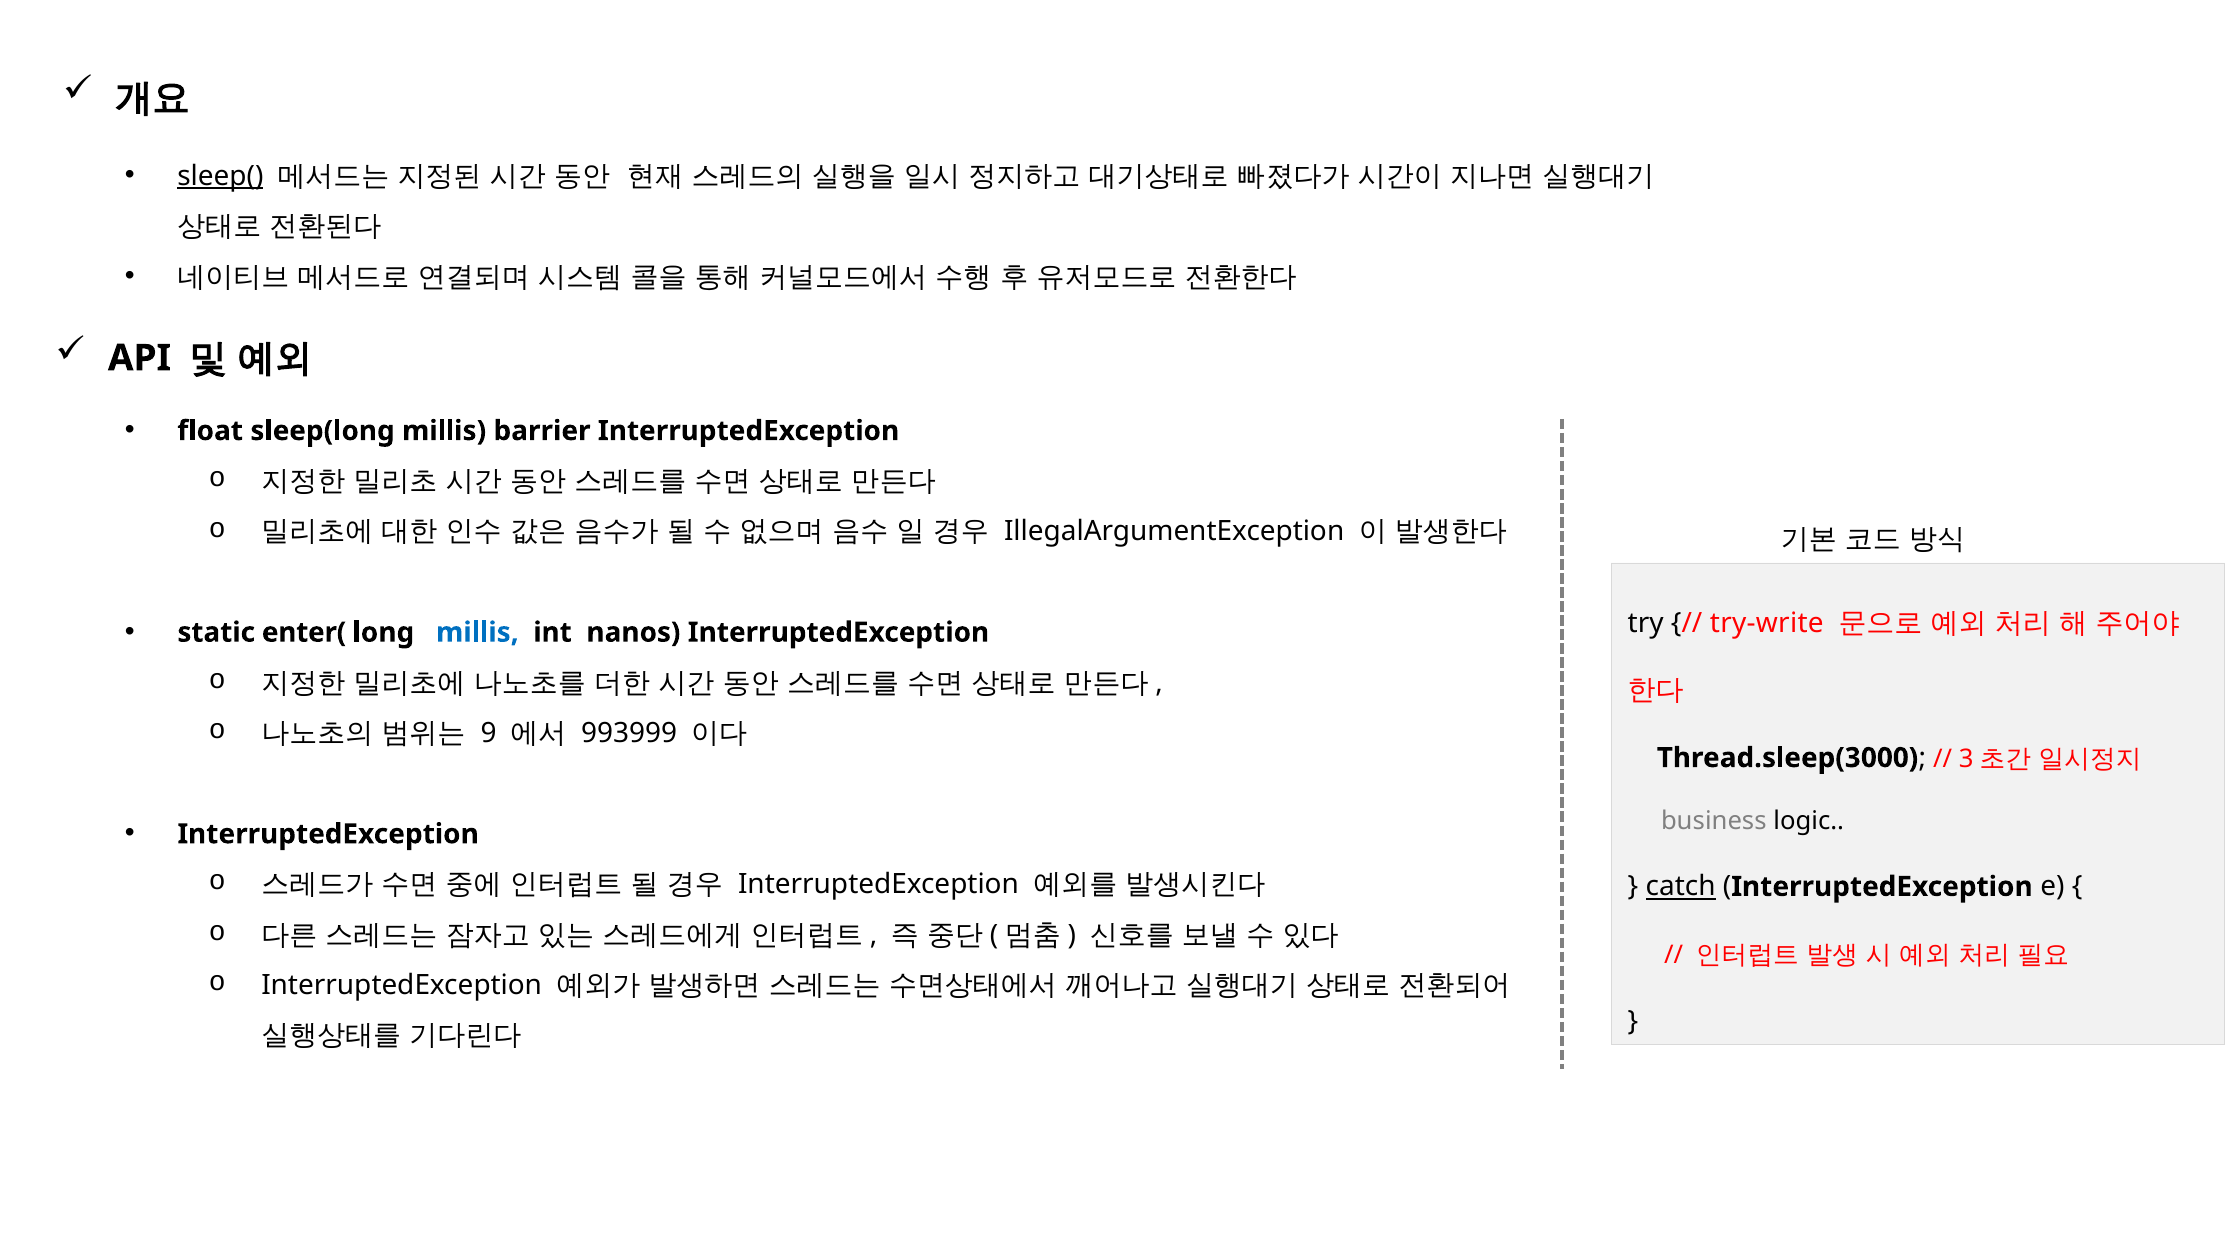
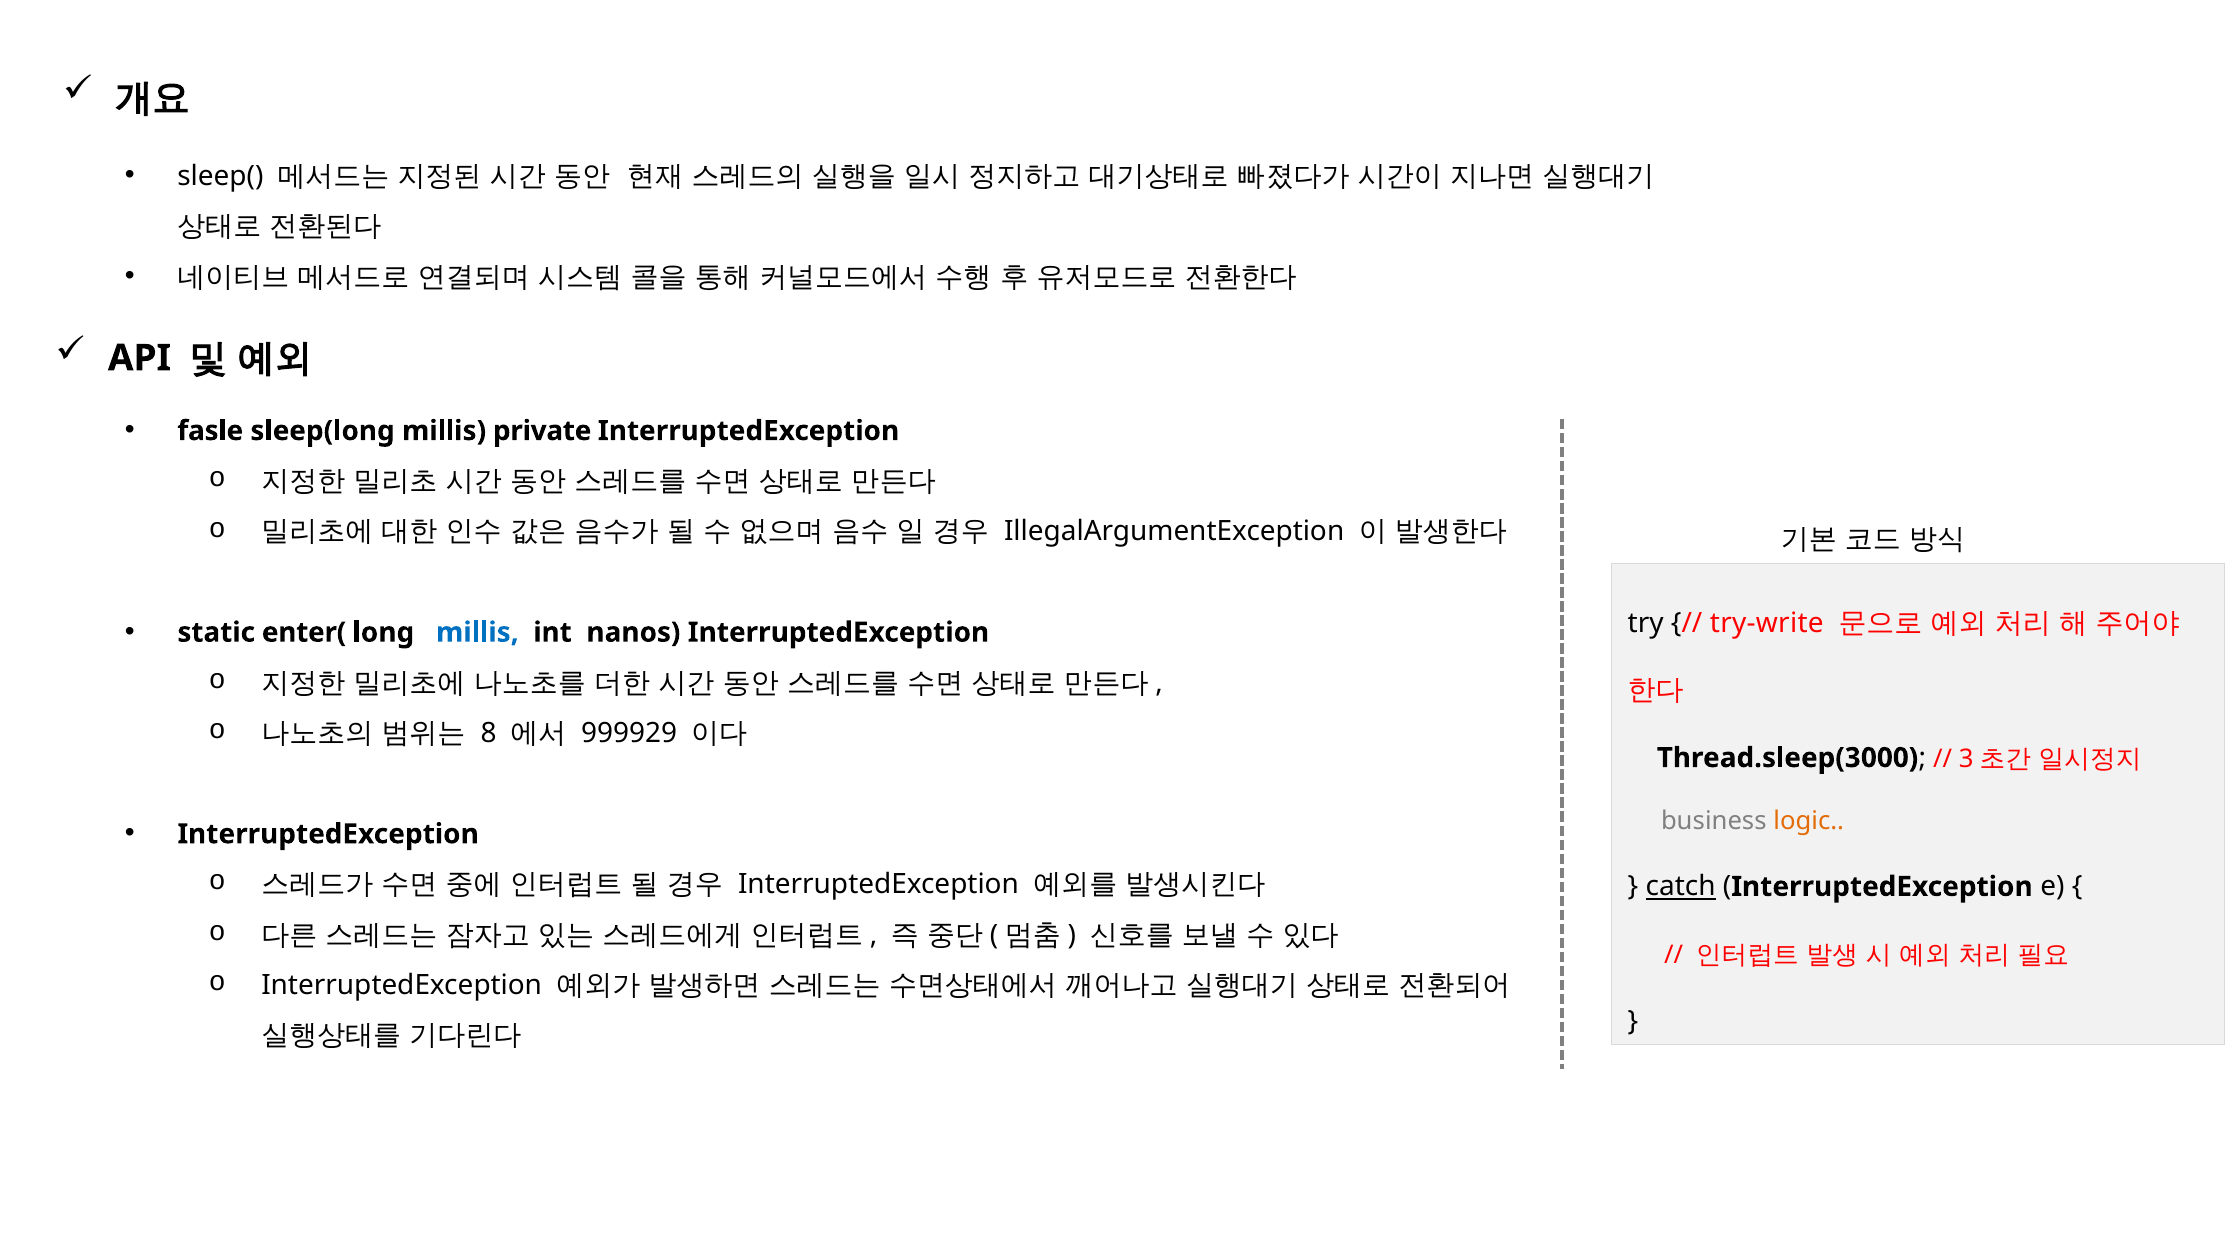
sleep( underline: present -> none
float: float -> fasle
barrier: barrier -> private
9: 9 -> 8
993999: 993999 -> 999929
logic colour: black -> orange
